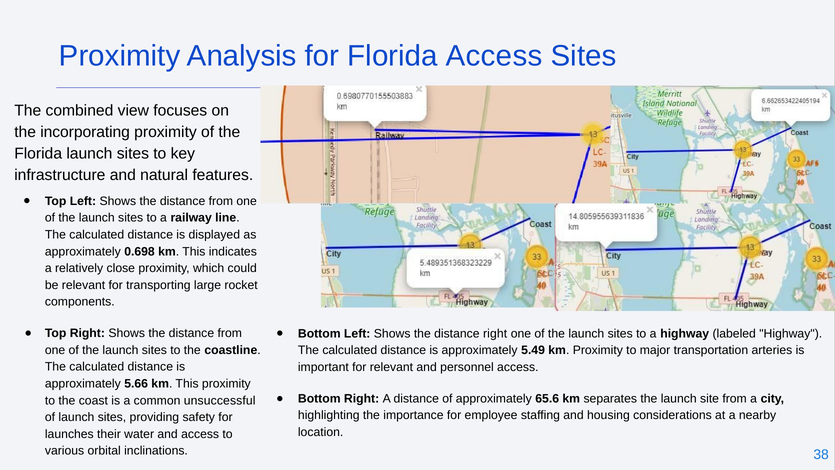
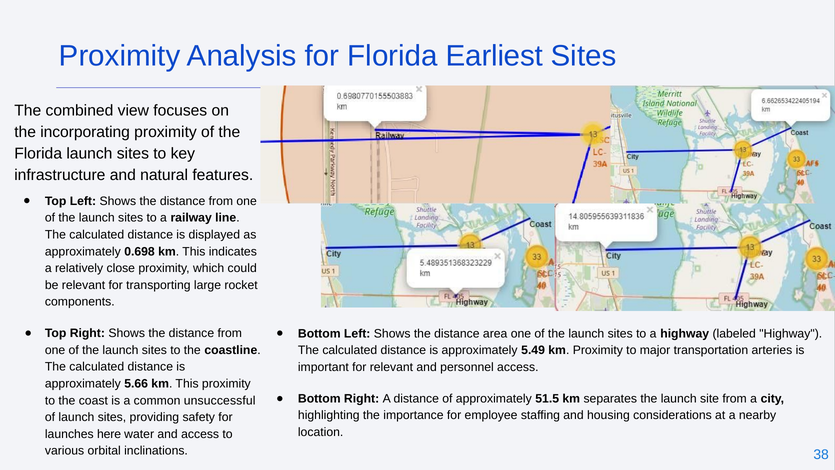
Florida Access: Access -> Earliest
distance right: right -> area
65.6: 65.6 -> 51.5
their: their -> here
